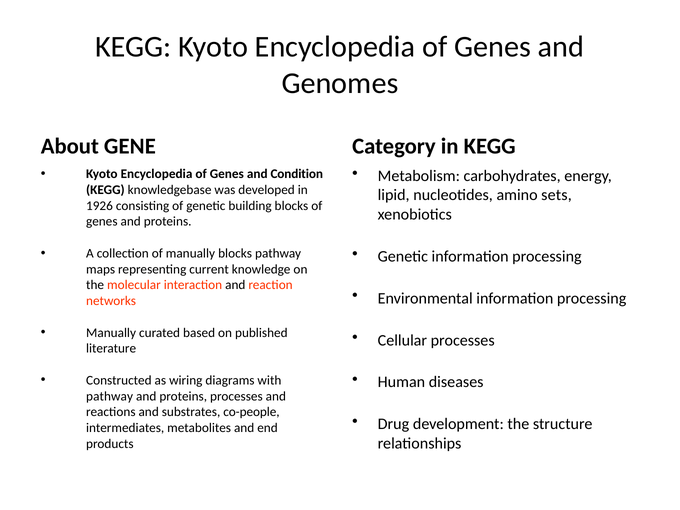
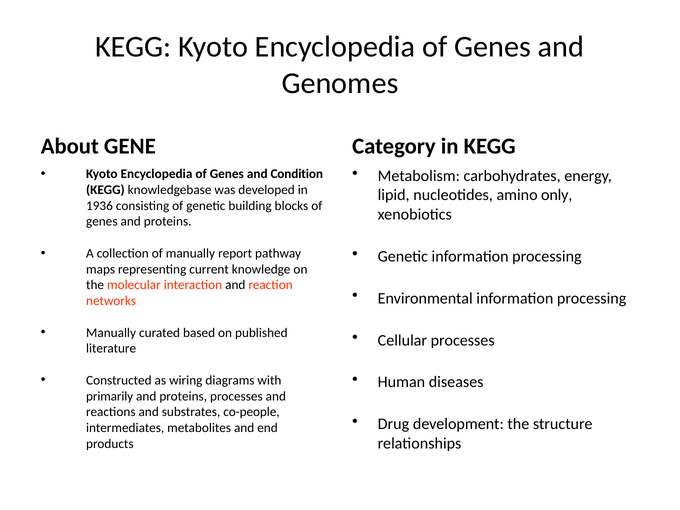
sets: sets -> only
1926: 1926 -> 1936
manually blocks: blocks -> report
pathway at (110, 396): pathway -> primarily
